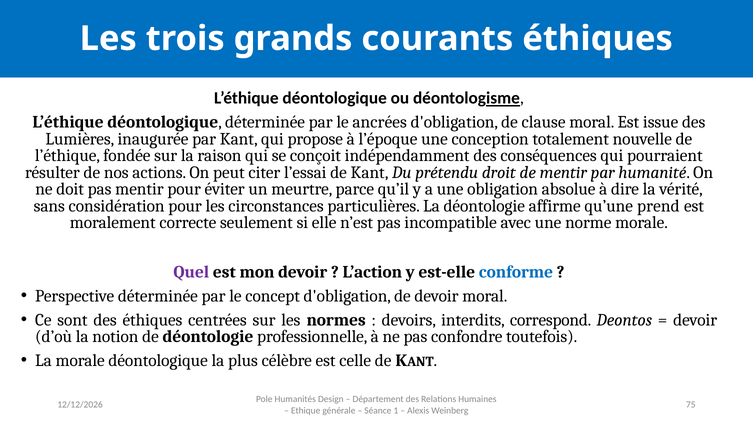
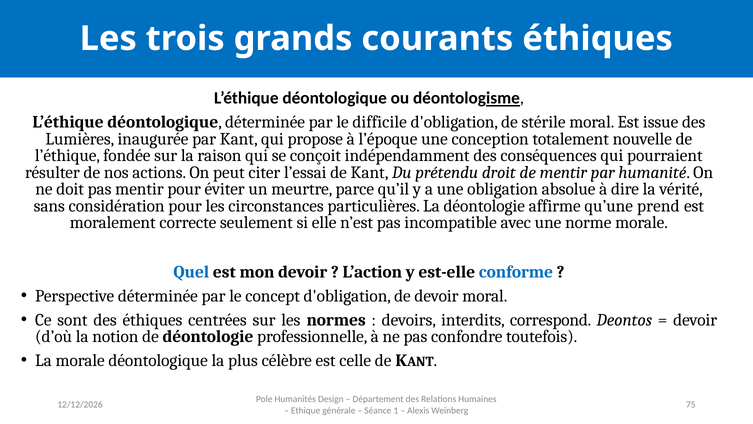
ancrées: ancrées -> difficile
clause: clause -> stérile
Quel colour: purple -> blue
